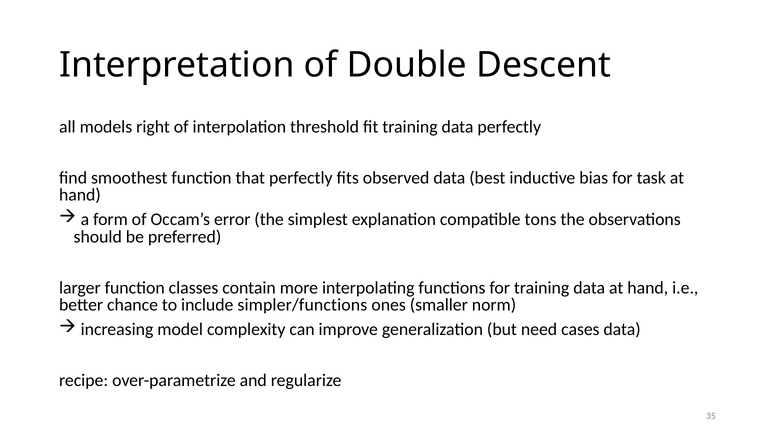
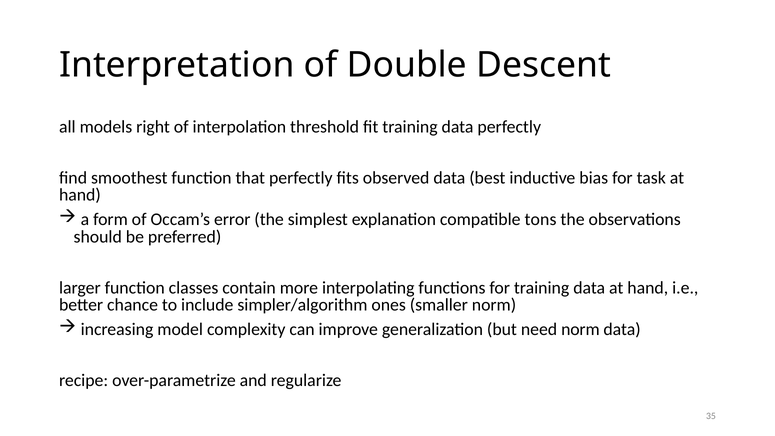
simpler/functions: simpler/functions -> simpler/algorithm
need cases: cases -> norm
